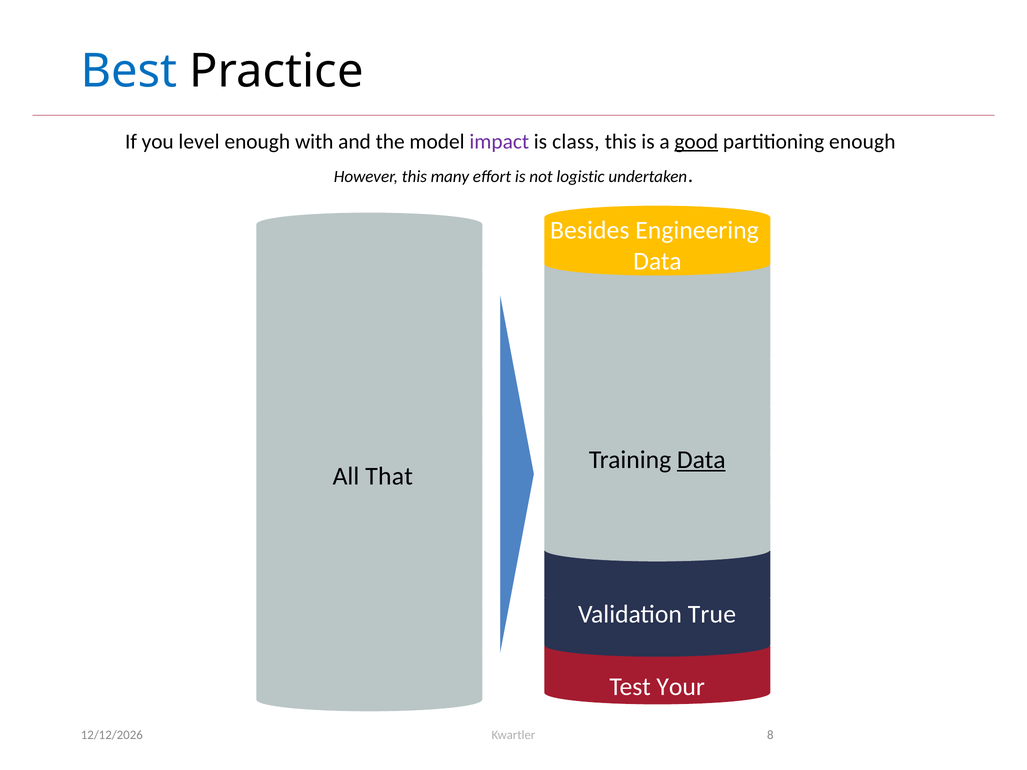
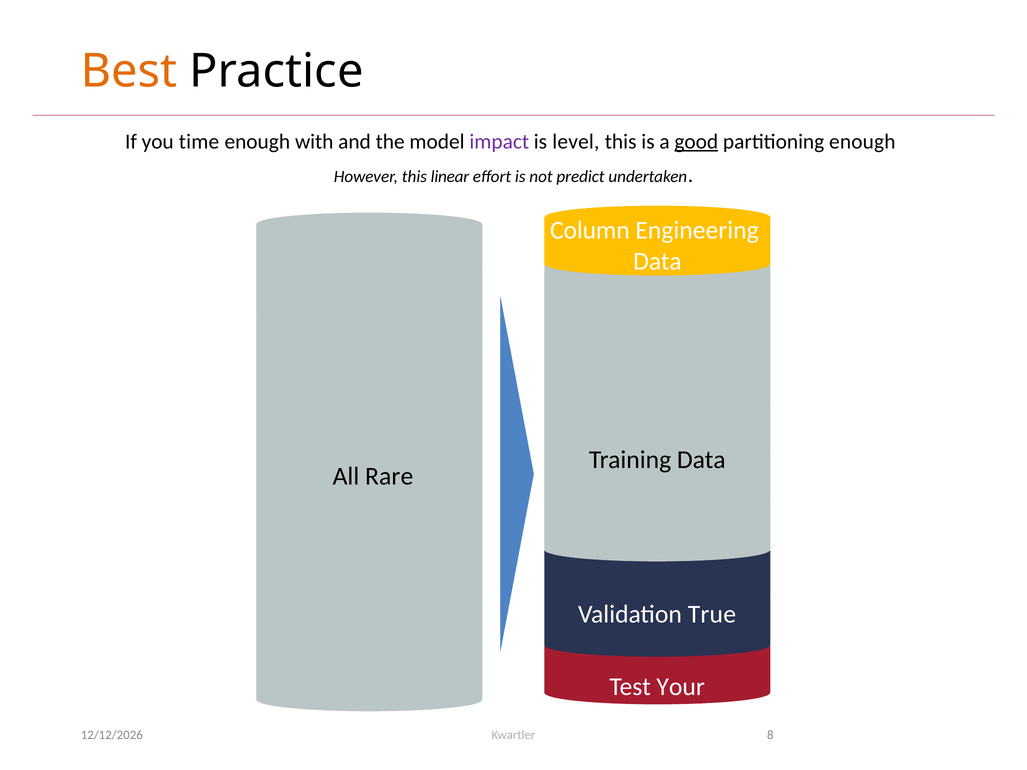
Best colour: blue -> orange
level: level -> time
class: class -> level
many: many -> linear
logistic: logistic -> predict
Besides: Besides -> Column
Data at (701, 460) underline: present -> none
That: That -> Rare
